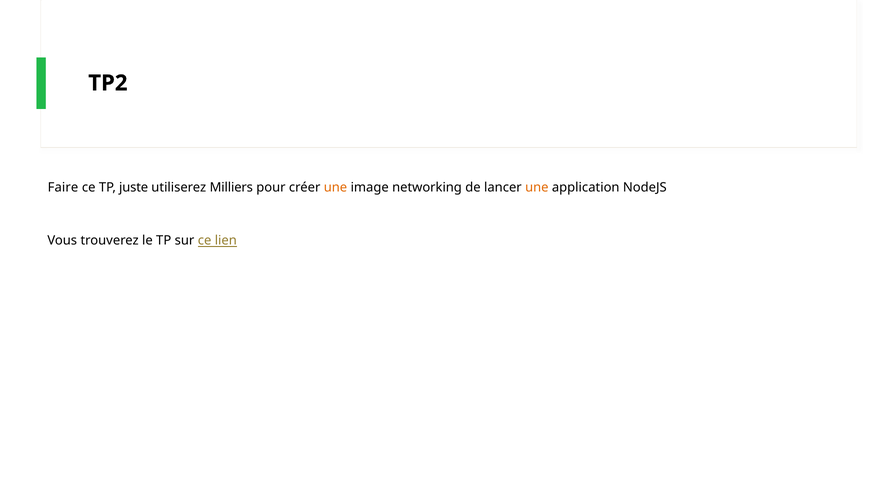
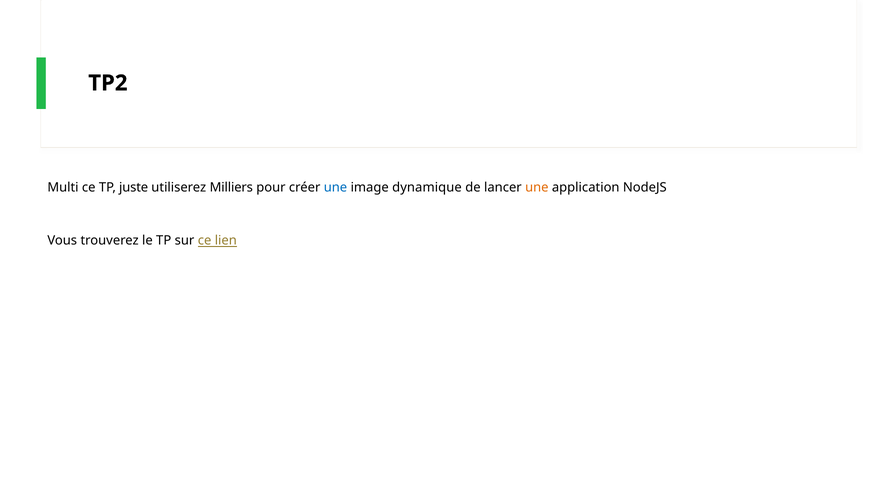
Faire: Faire -> Multi
une at (336, 187) colour: orange -> blue
networking: networking -> dynamique
